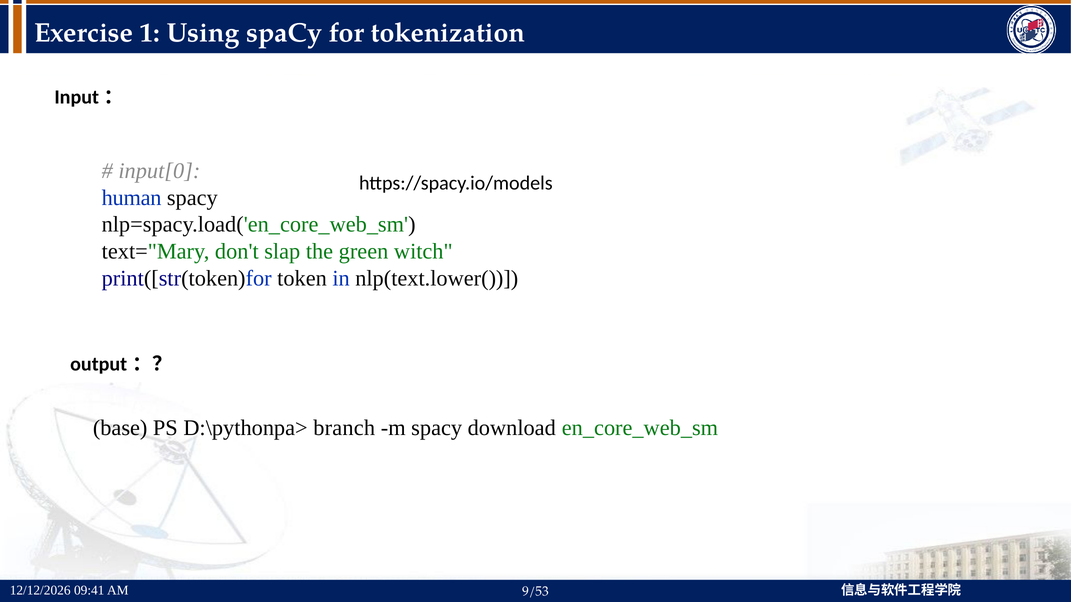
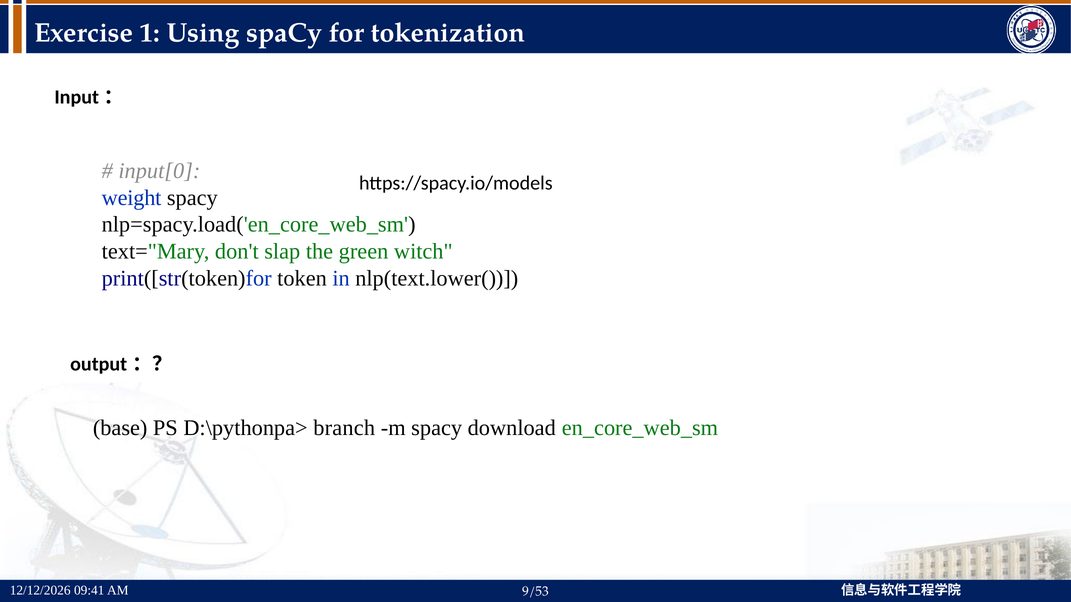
human: human -> weight
